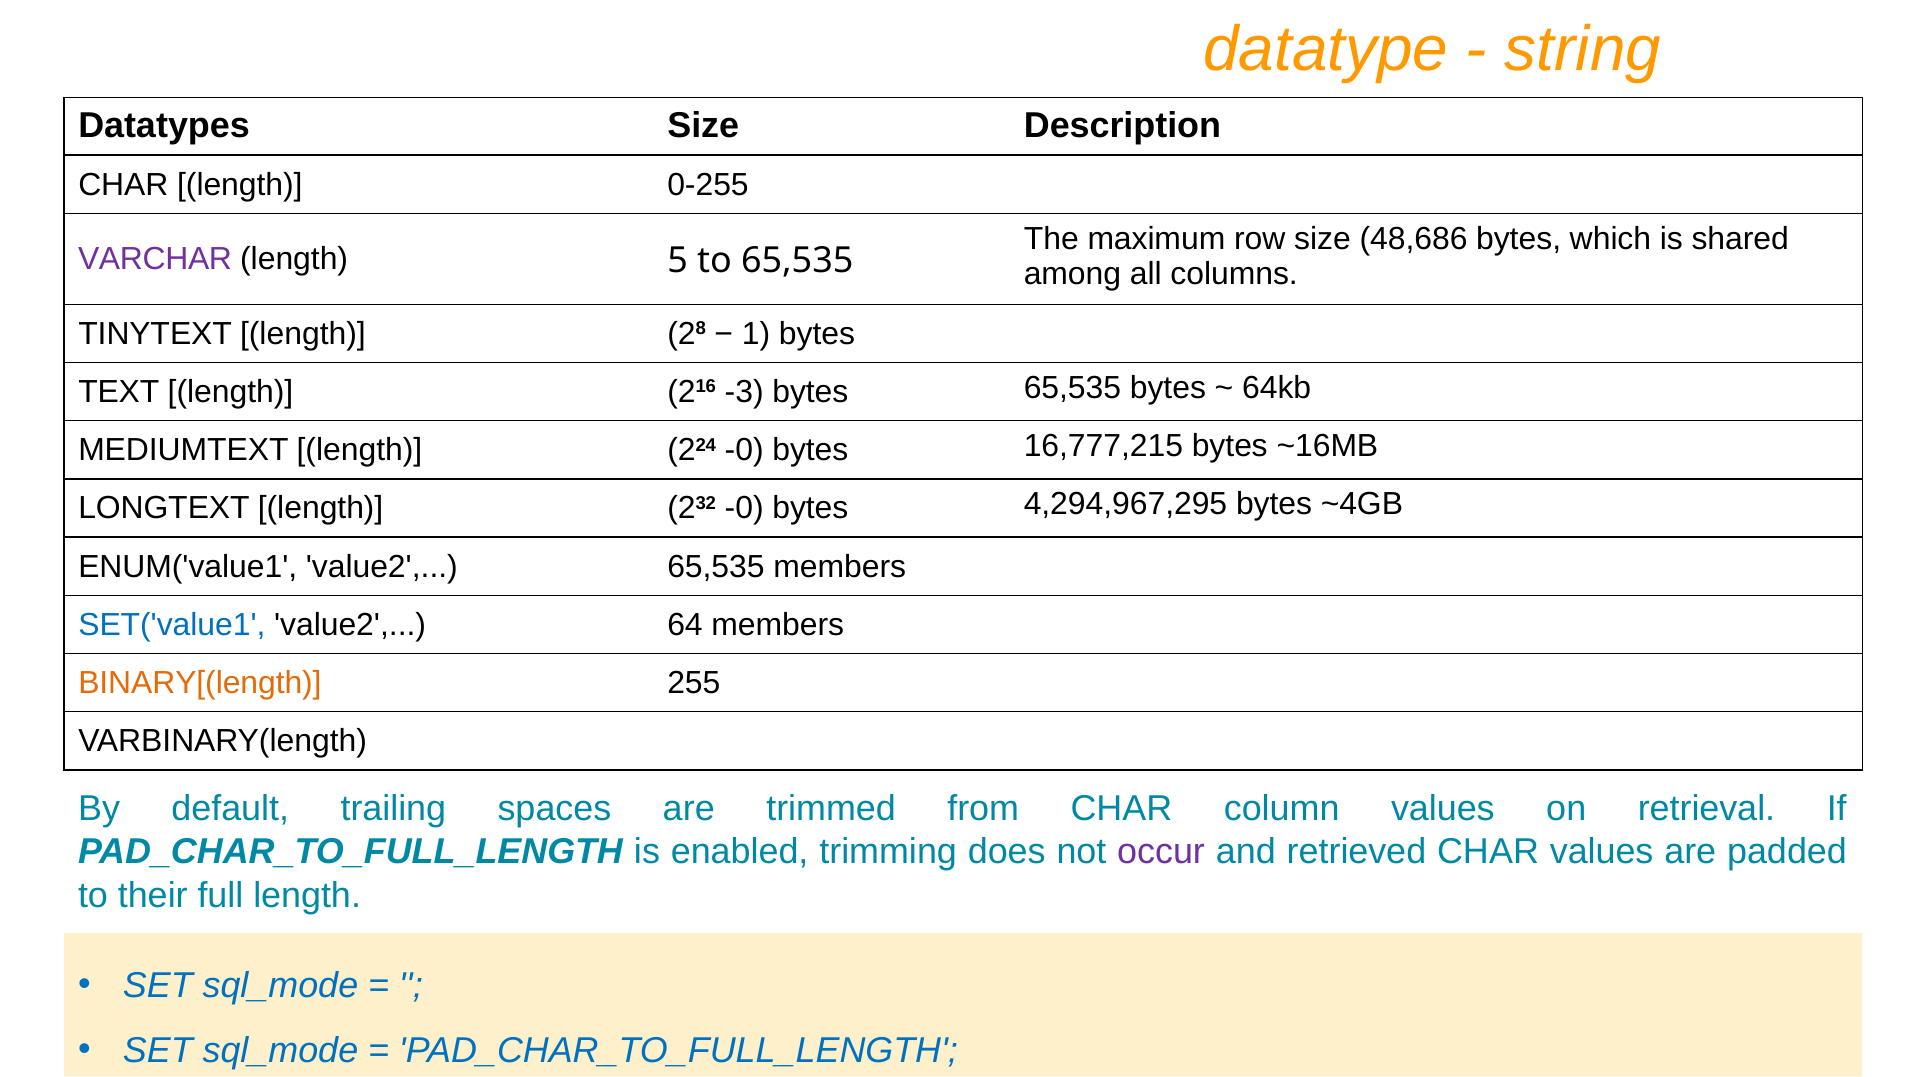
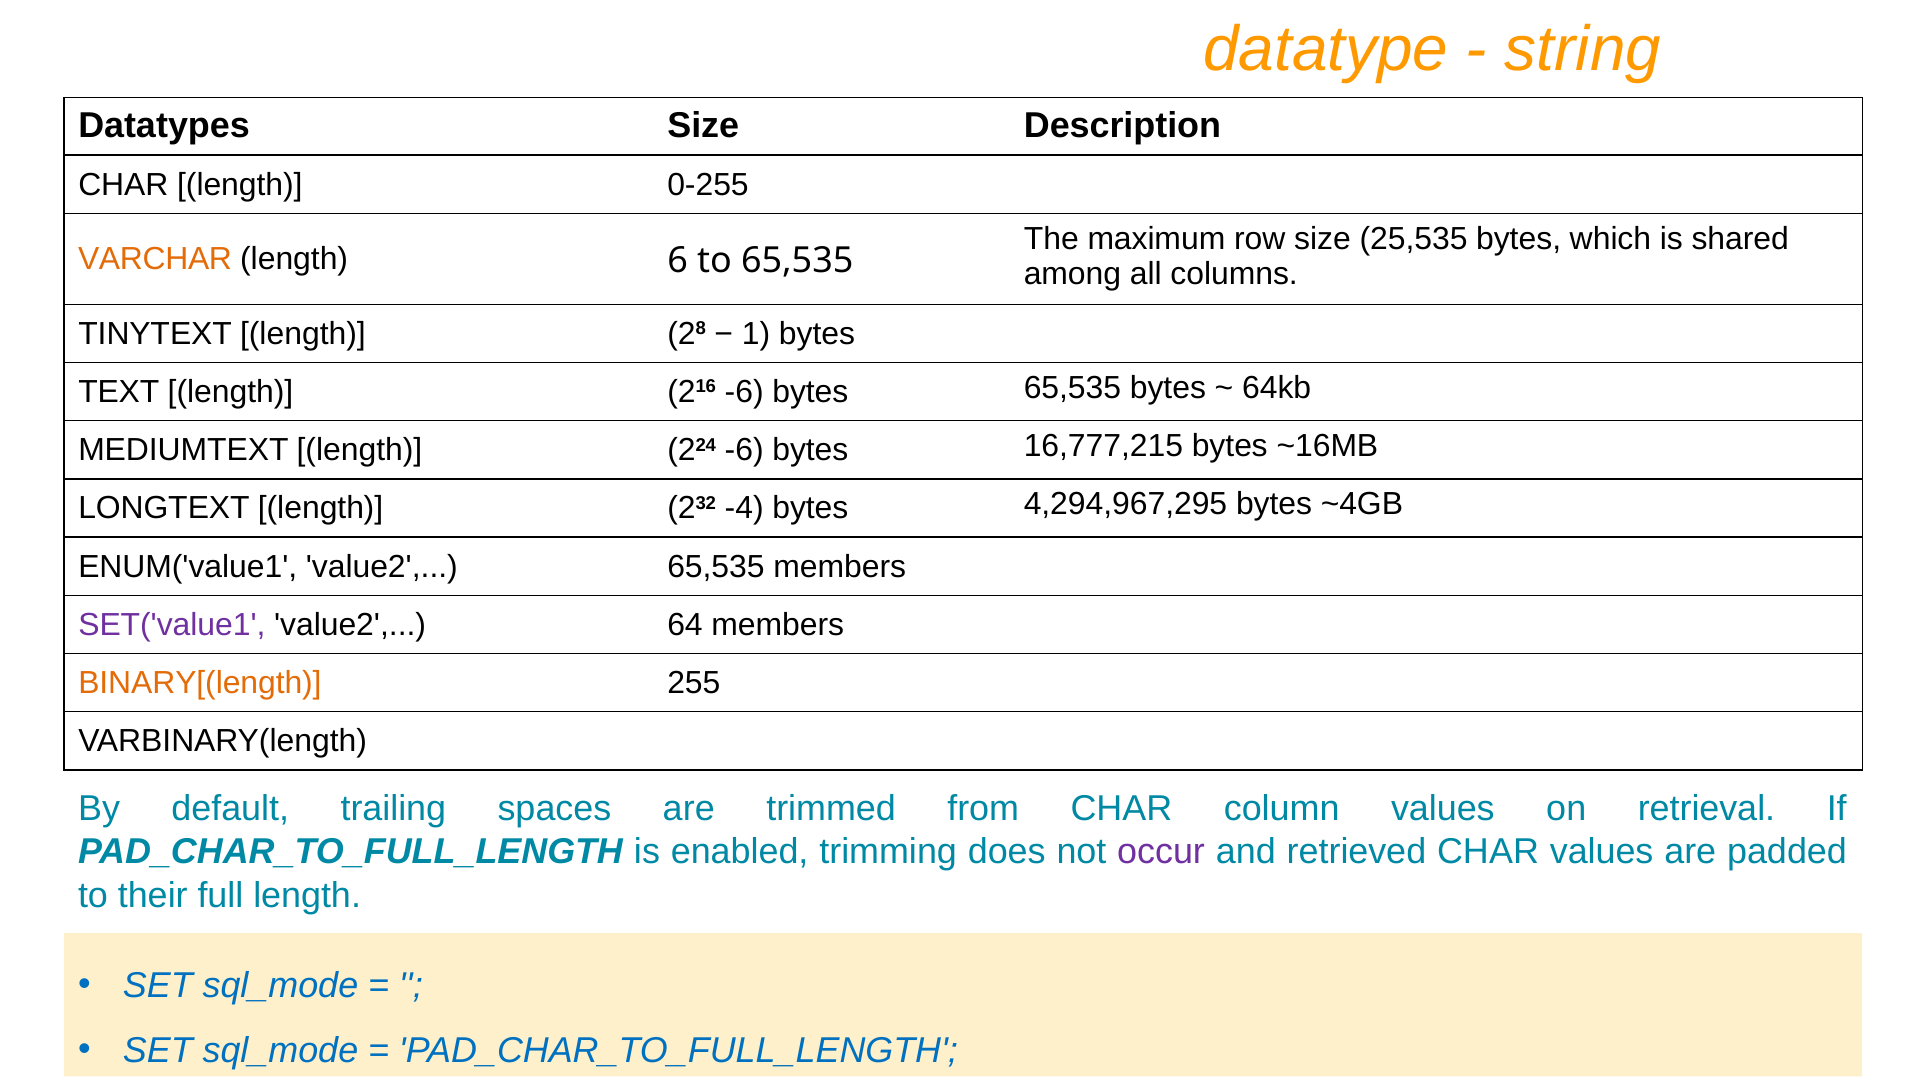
48,686: 48,686 -> 25,535
VARCHAR colour: purple -> orange
5: 5 -> 6
216 -3: -3 -> -6
224 -0: -0 -> -6
232 -0: -0 -> -4
SET('value1 colour: blue -> purple
